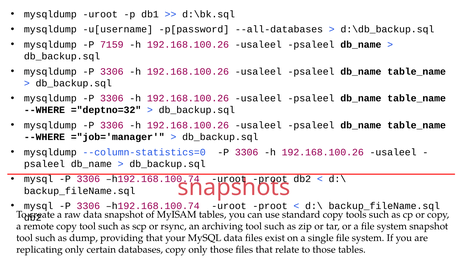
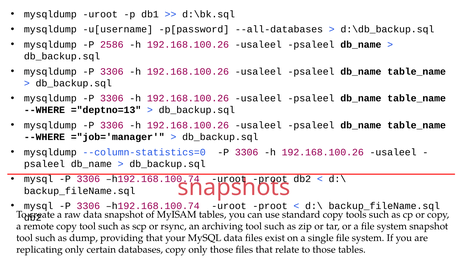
7159: 7159 -> 2586
="deptno=32: ="deptno=32 -> ="deptno=13
